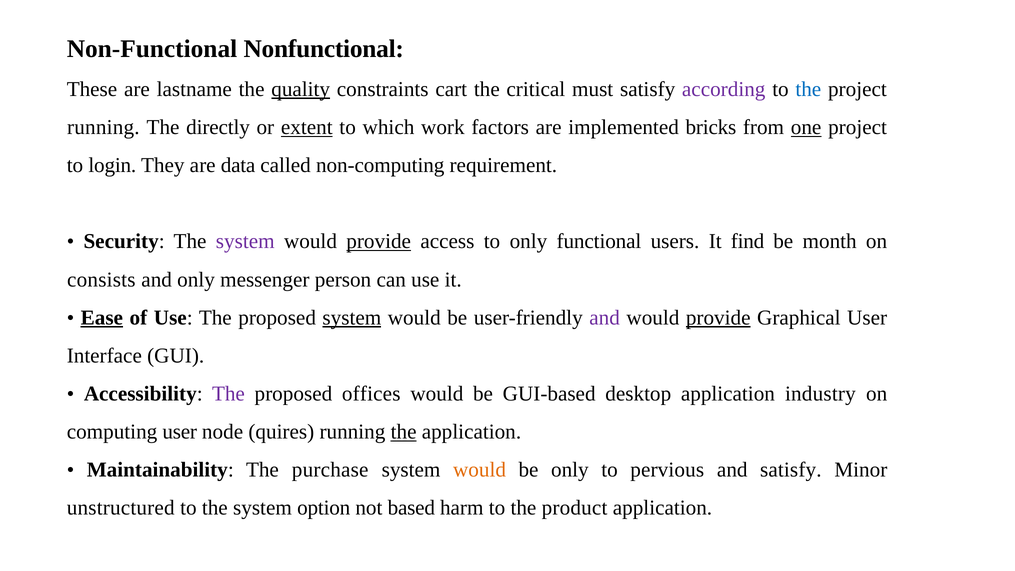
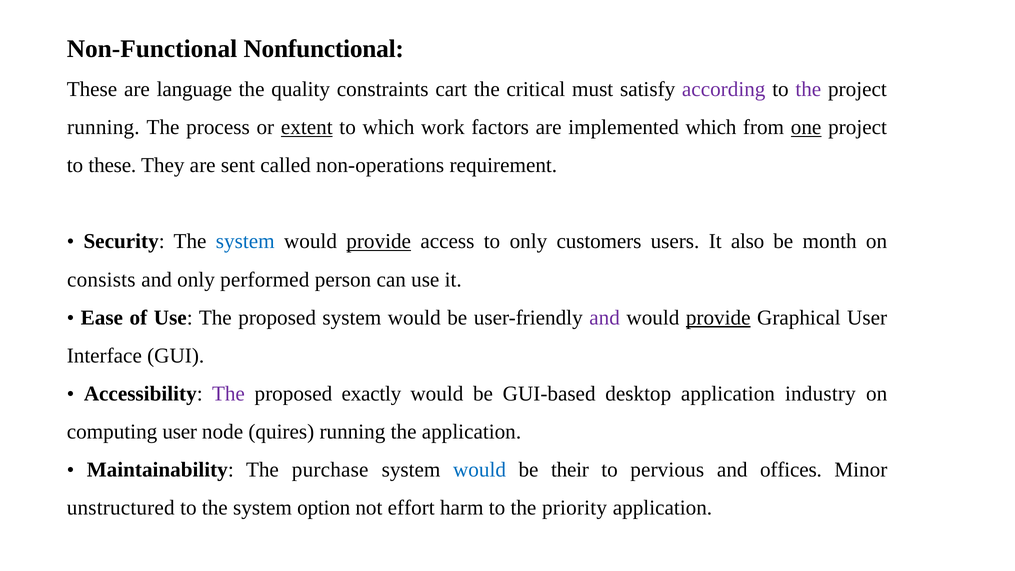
lastname: lastname -> language
quality underline: present -> none
the at (808, 89) colour: blue -> purple
directly: directly -> process
implemented bricks: bricks -> which
to login: login -> these
data: data -> sent
non-computing: non-computing -> non-operations
system at (245, 241) colour: purple -> blue
functional: functional -> customers
find: find -> also
messenger: messenger -> performed
Ease underline: present -> none
system at (352, 318) underline: present -> none
offices: offices -> exactly
the at (404, 432) underline: present -> none
would at (480, 470) colour: orange -> blue
be only: only -> their
and satisfy: satisfy -> offices
based: based -> effort
product: product -> priority
